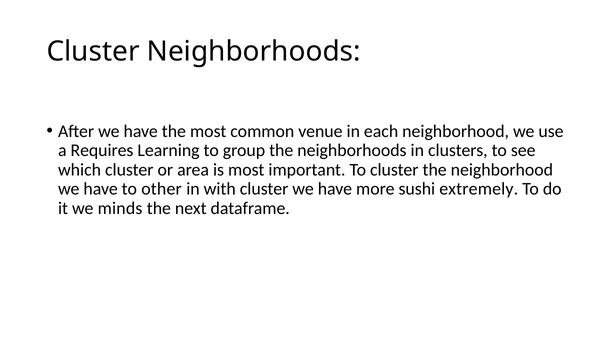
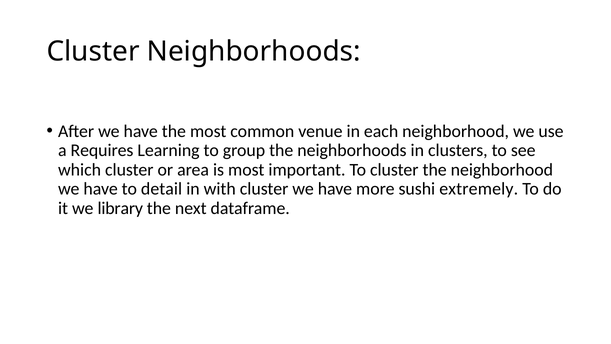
other: other -> detail
minds: minds -> library
